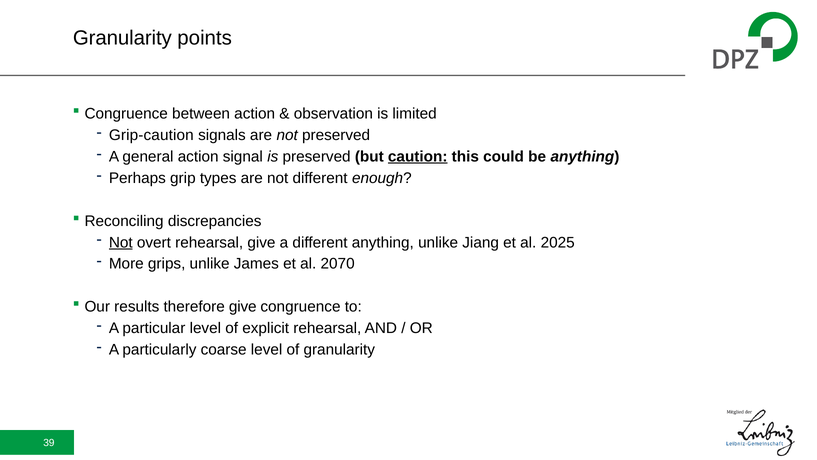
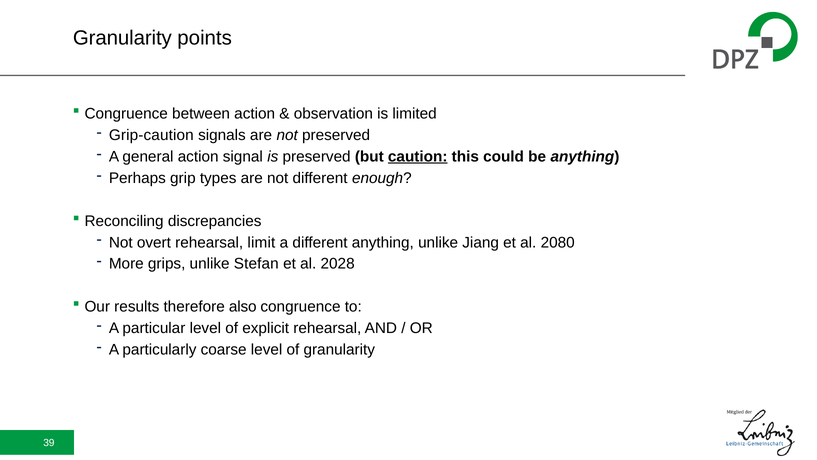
Not at (121, 242) underline: present -> none
rehearsal give: give -> limit
2025: 2025 -> 2080
James: James -> Stefan
2070: 2070 -> 2028
therefore give: give -> also
